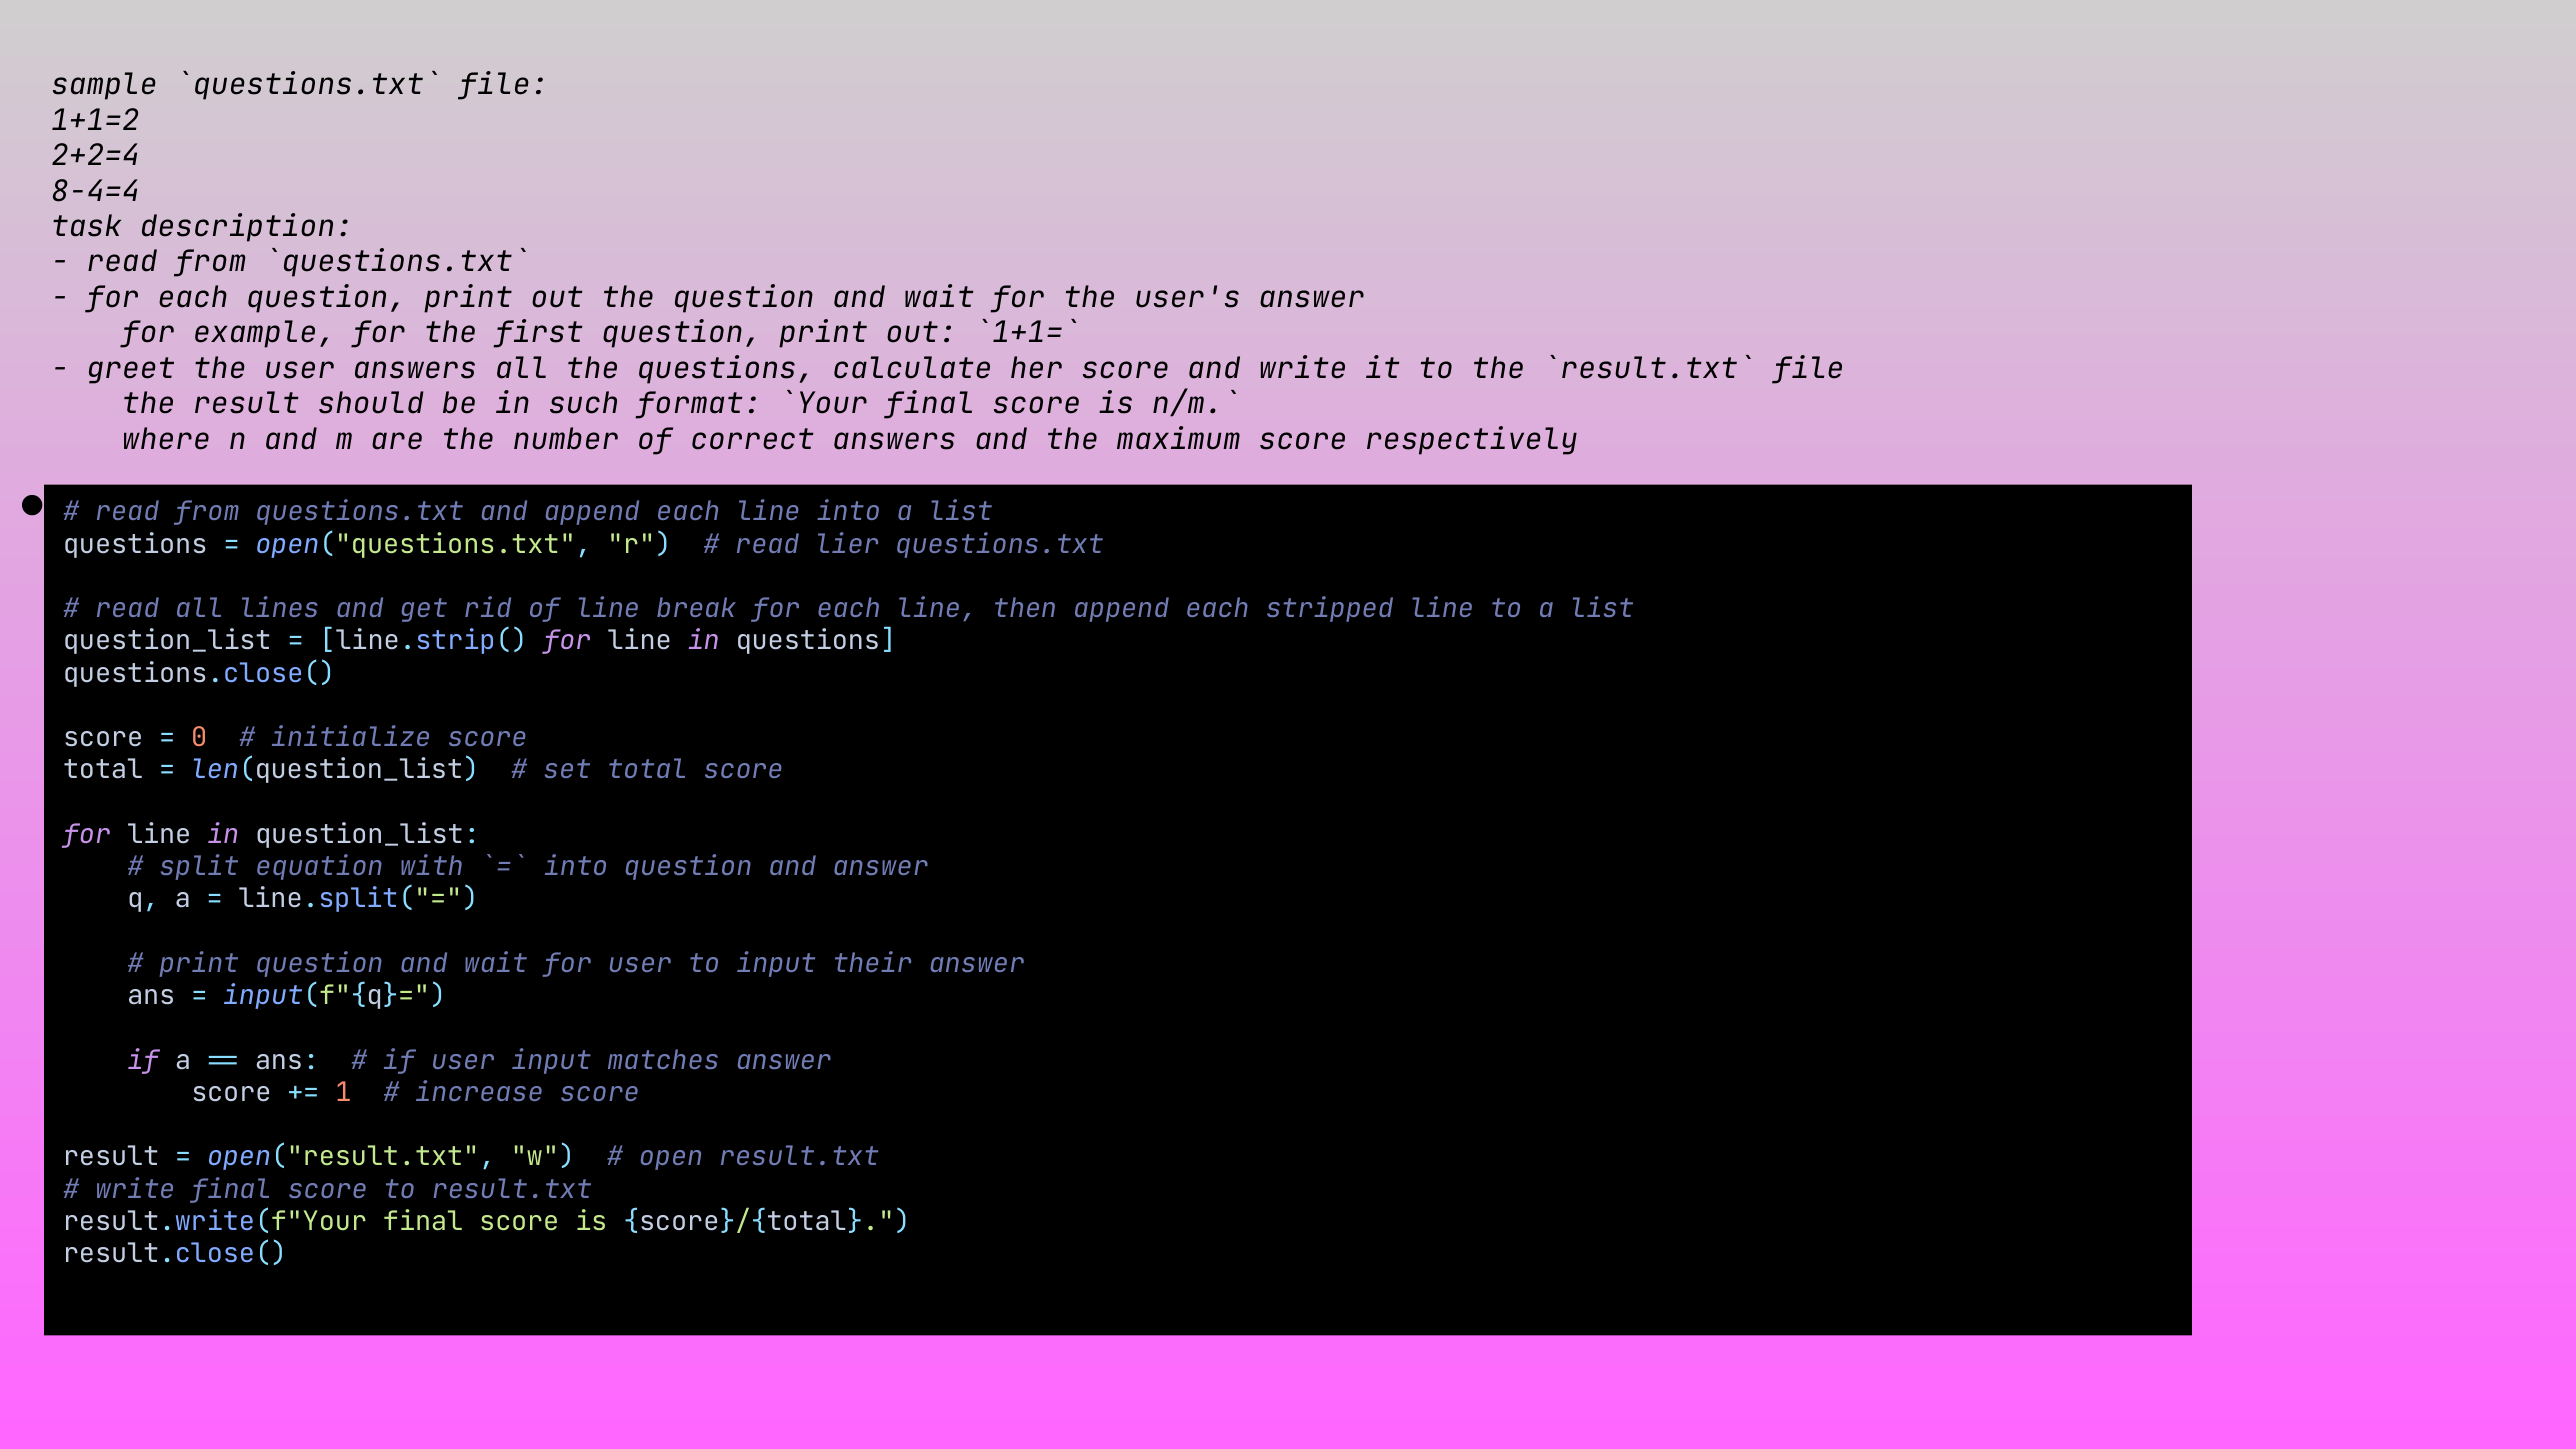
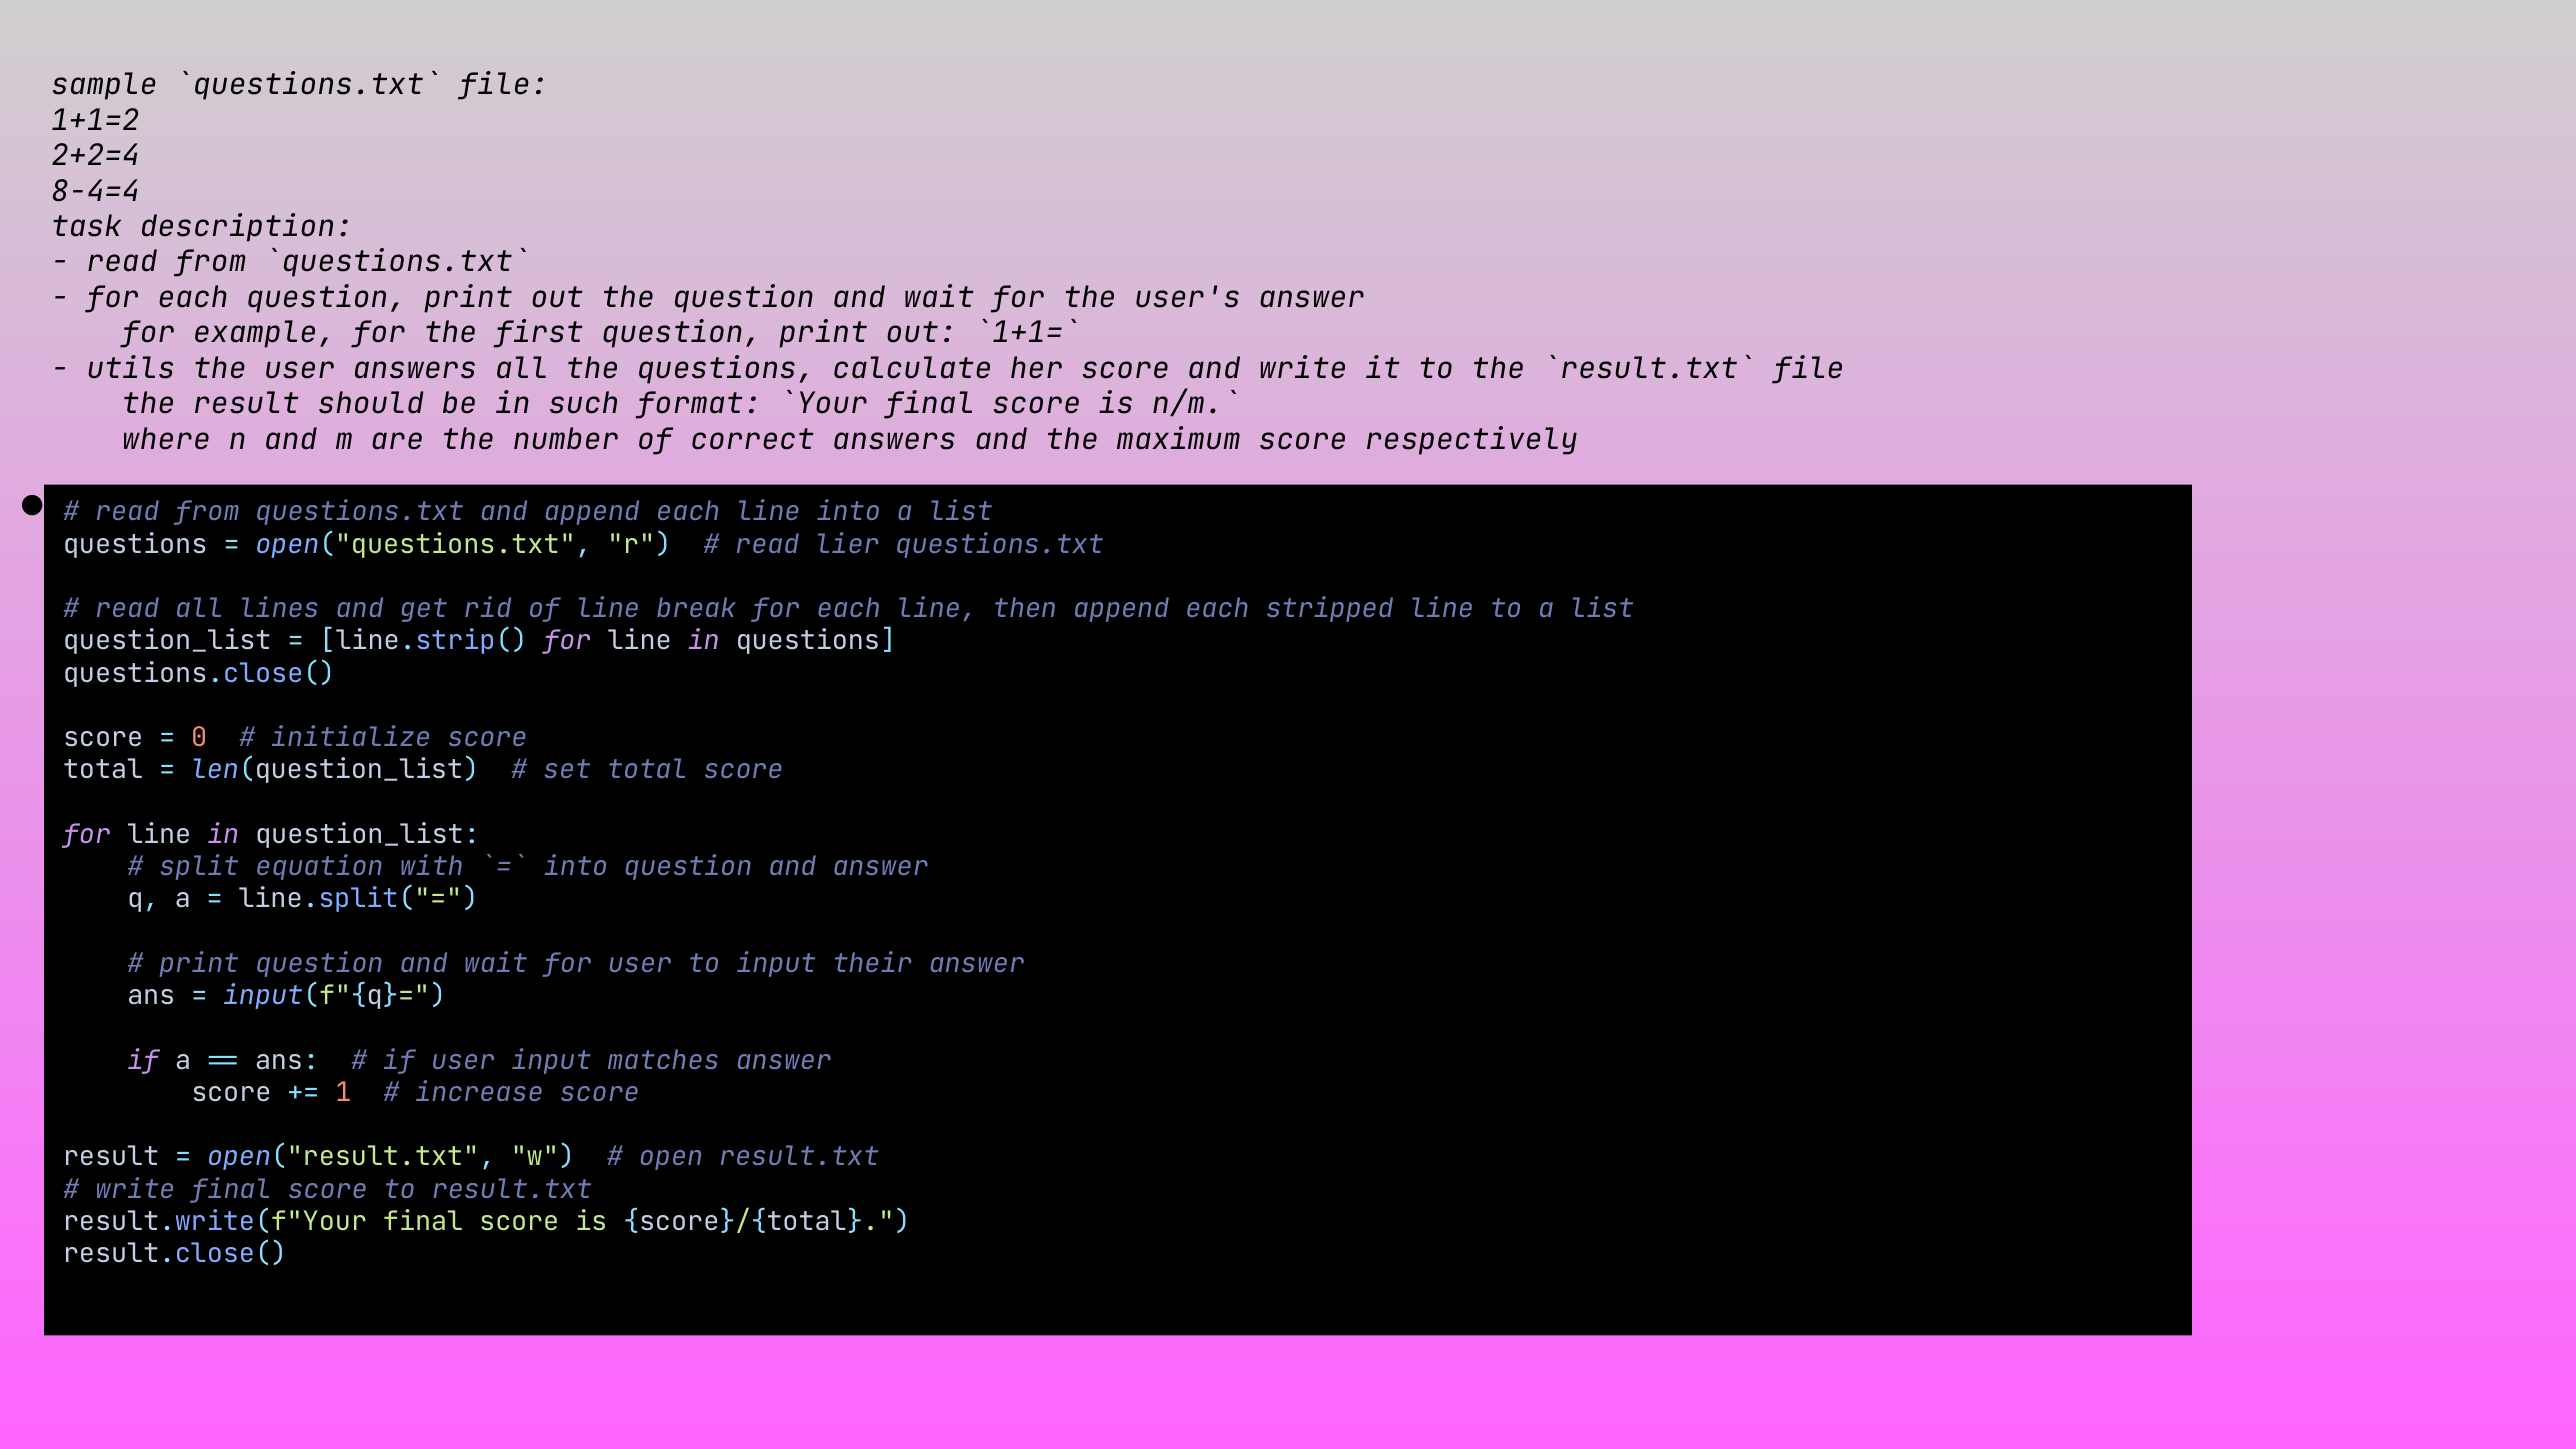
greet: greet -> utils
